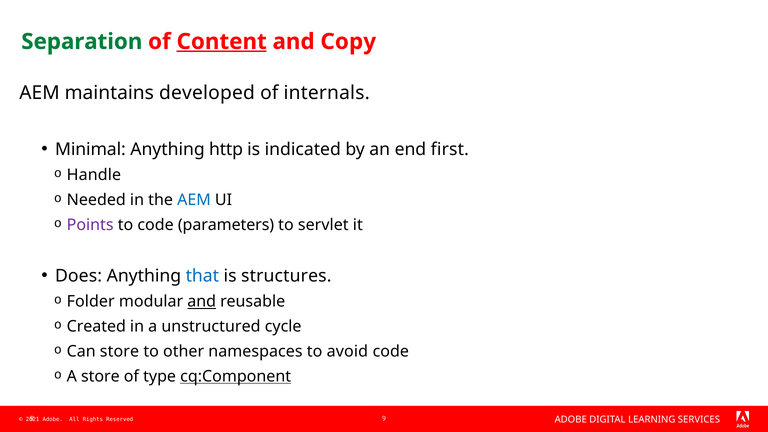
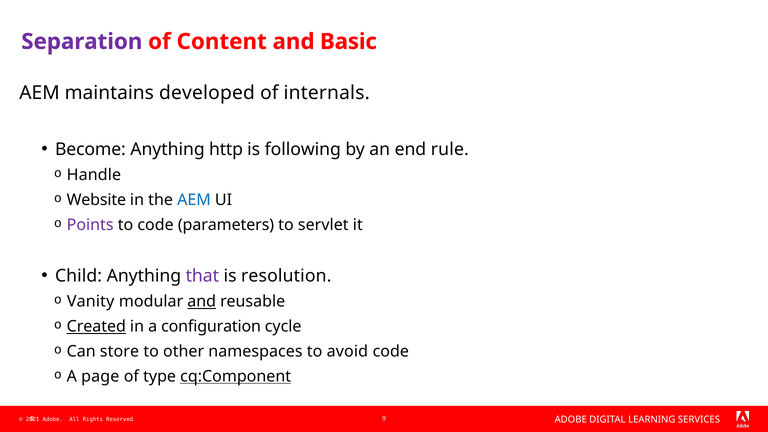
Separation colour: green -> purple
Content underline: present -> none
Copy: Copy -> Basic
Minimal: Minimal -> Become
indicated: indicated -> following
first: first -> rule
Needed: Needed -> Website
Does: Does -> Child
that colour: blue -> purple
structures: structures -> resolution
Folder: Folder -> Vanity
Created underline: none -> present
unstructured: unstructured -> configuration
A store: store -> page
